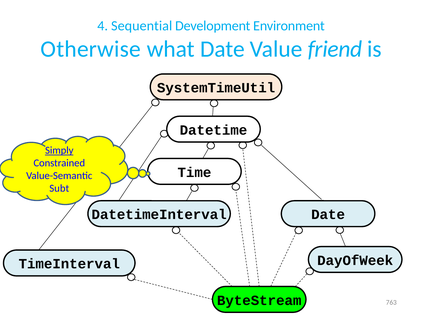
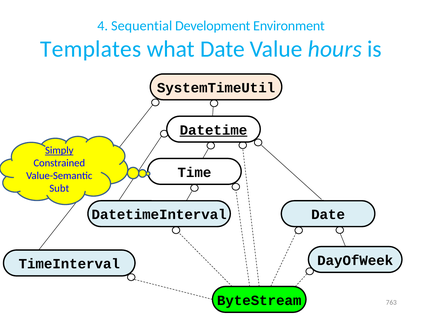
Otherwise: Otherwise -> Templates
friend: friend -> hours
Datetime underline: none -> present
